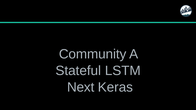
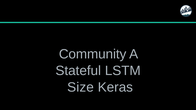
Next: Next -> Size
